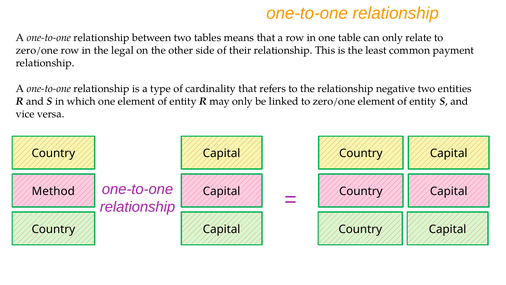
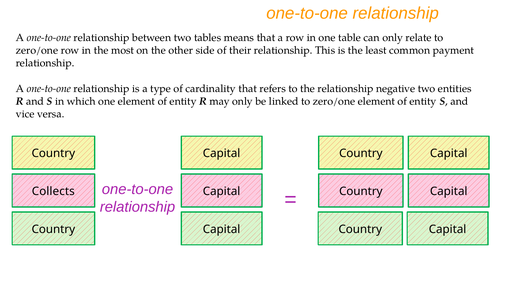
legal: legal -> most
Method: Method -> Collects
